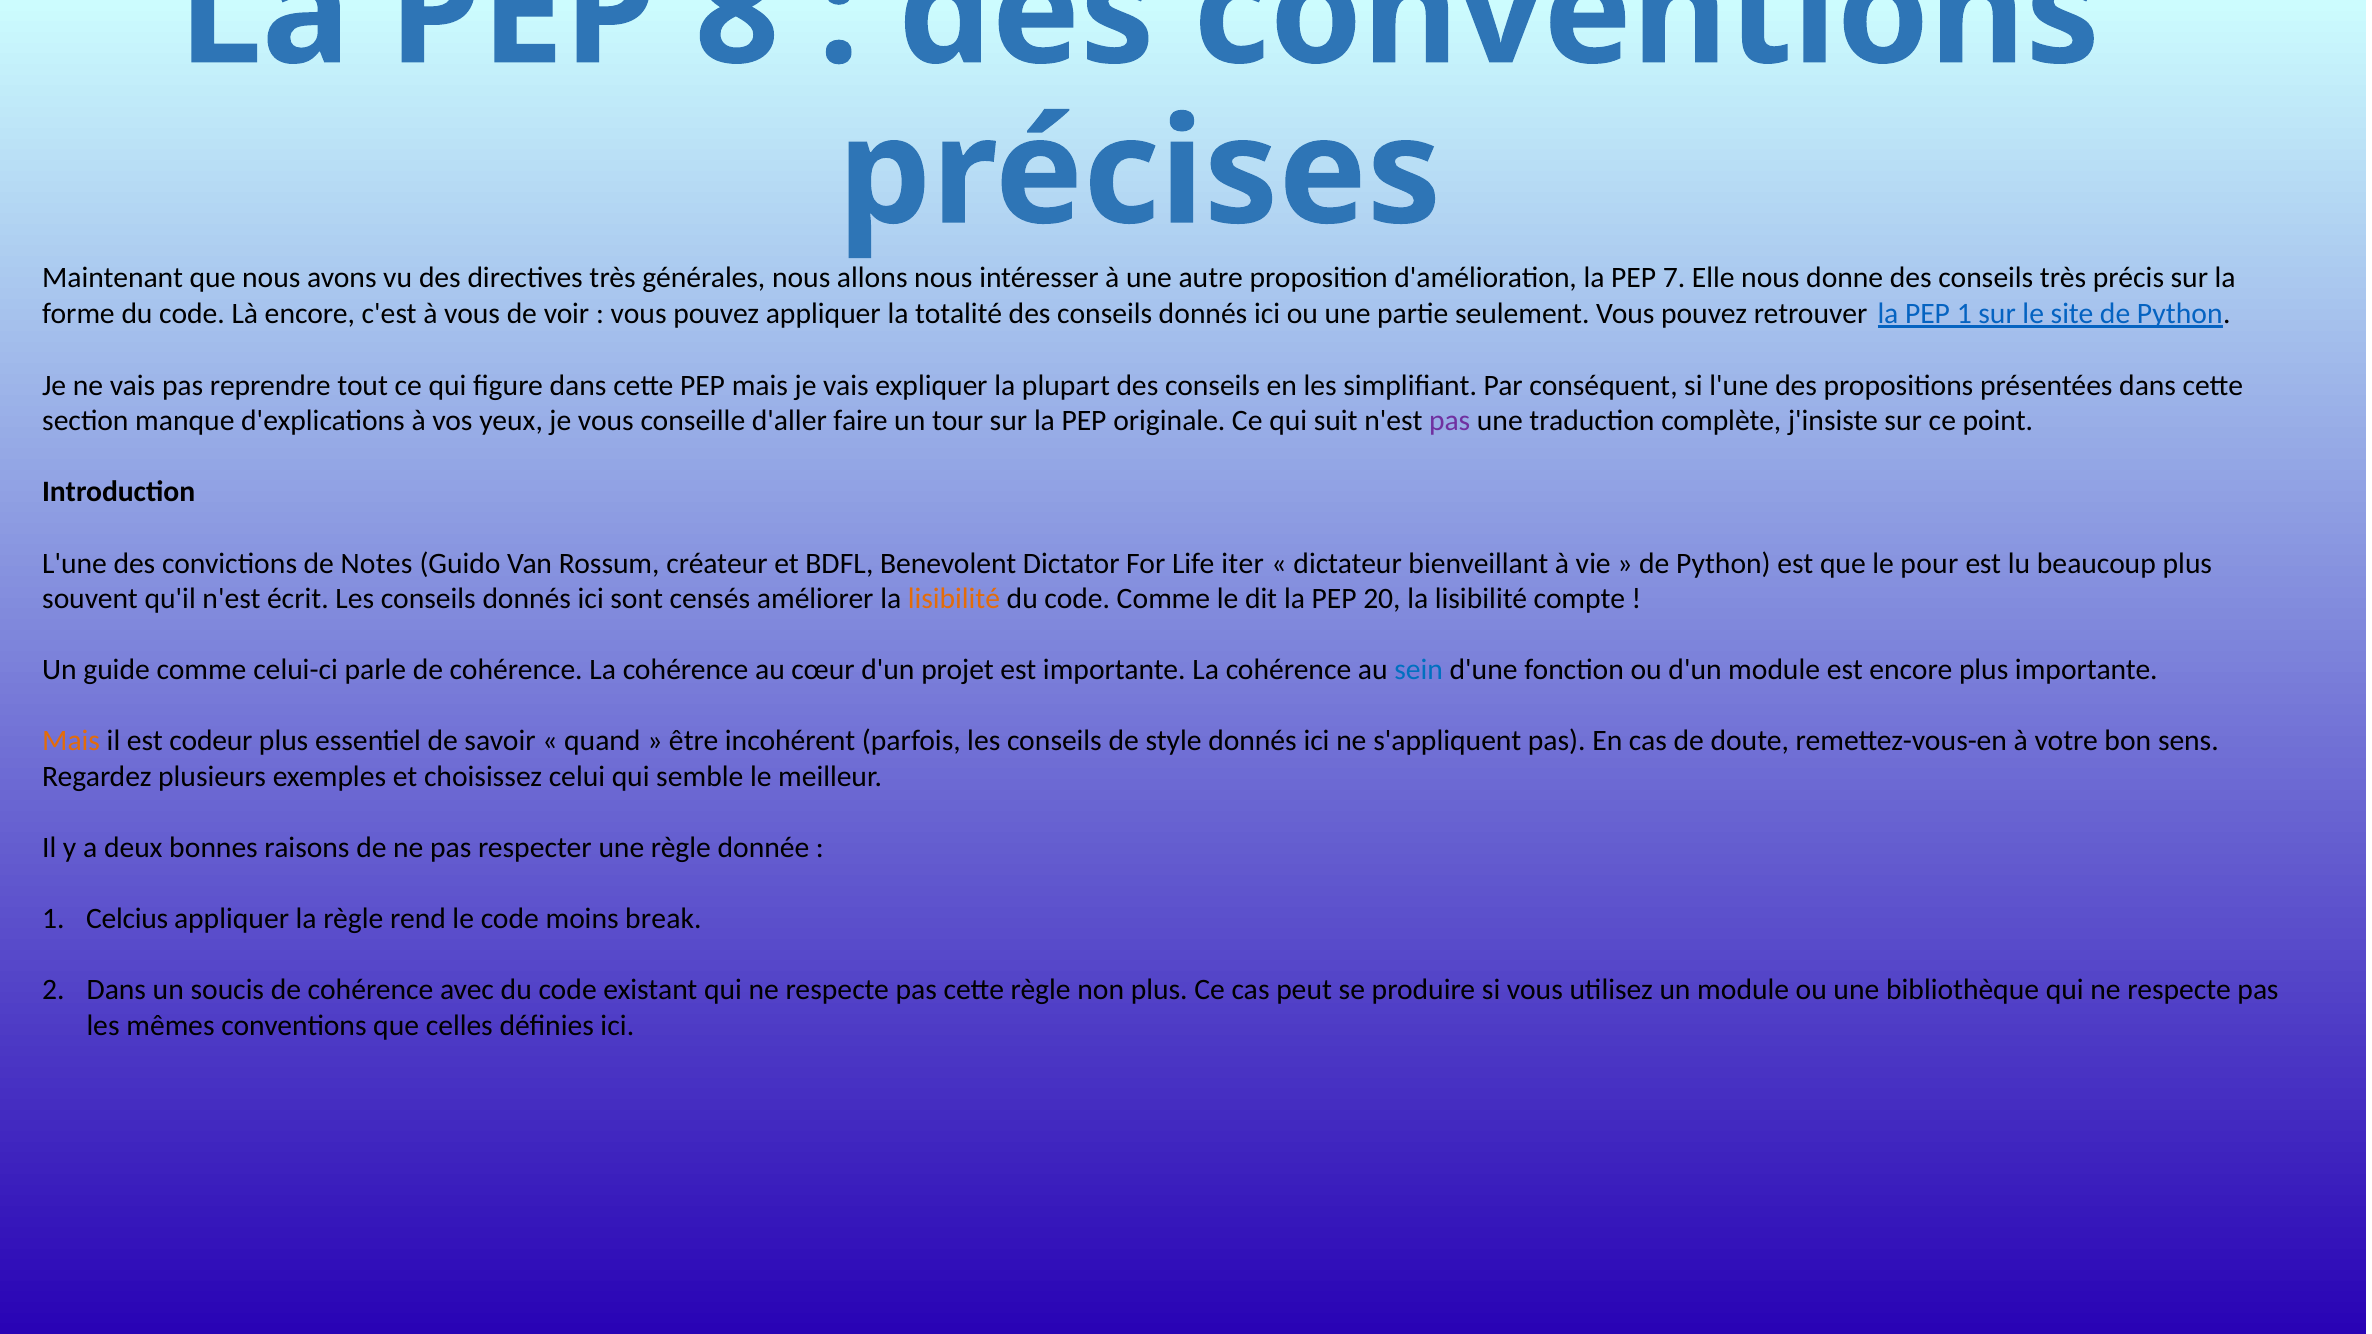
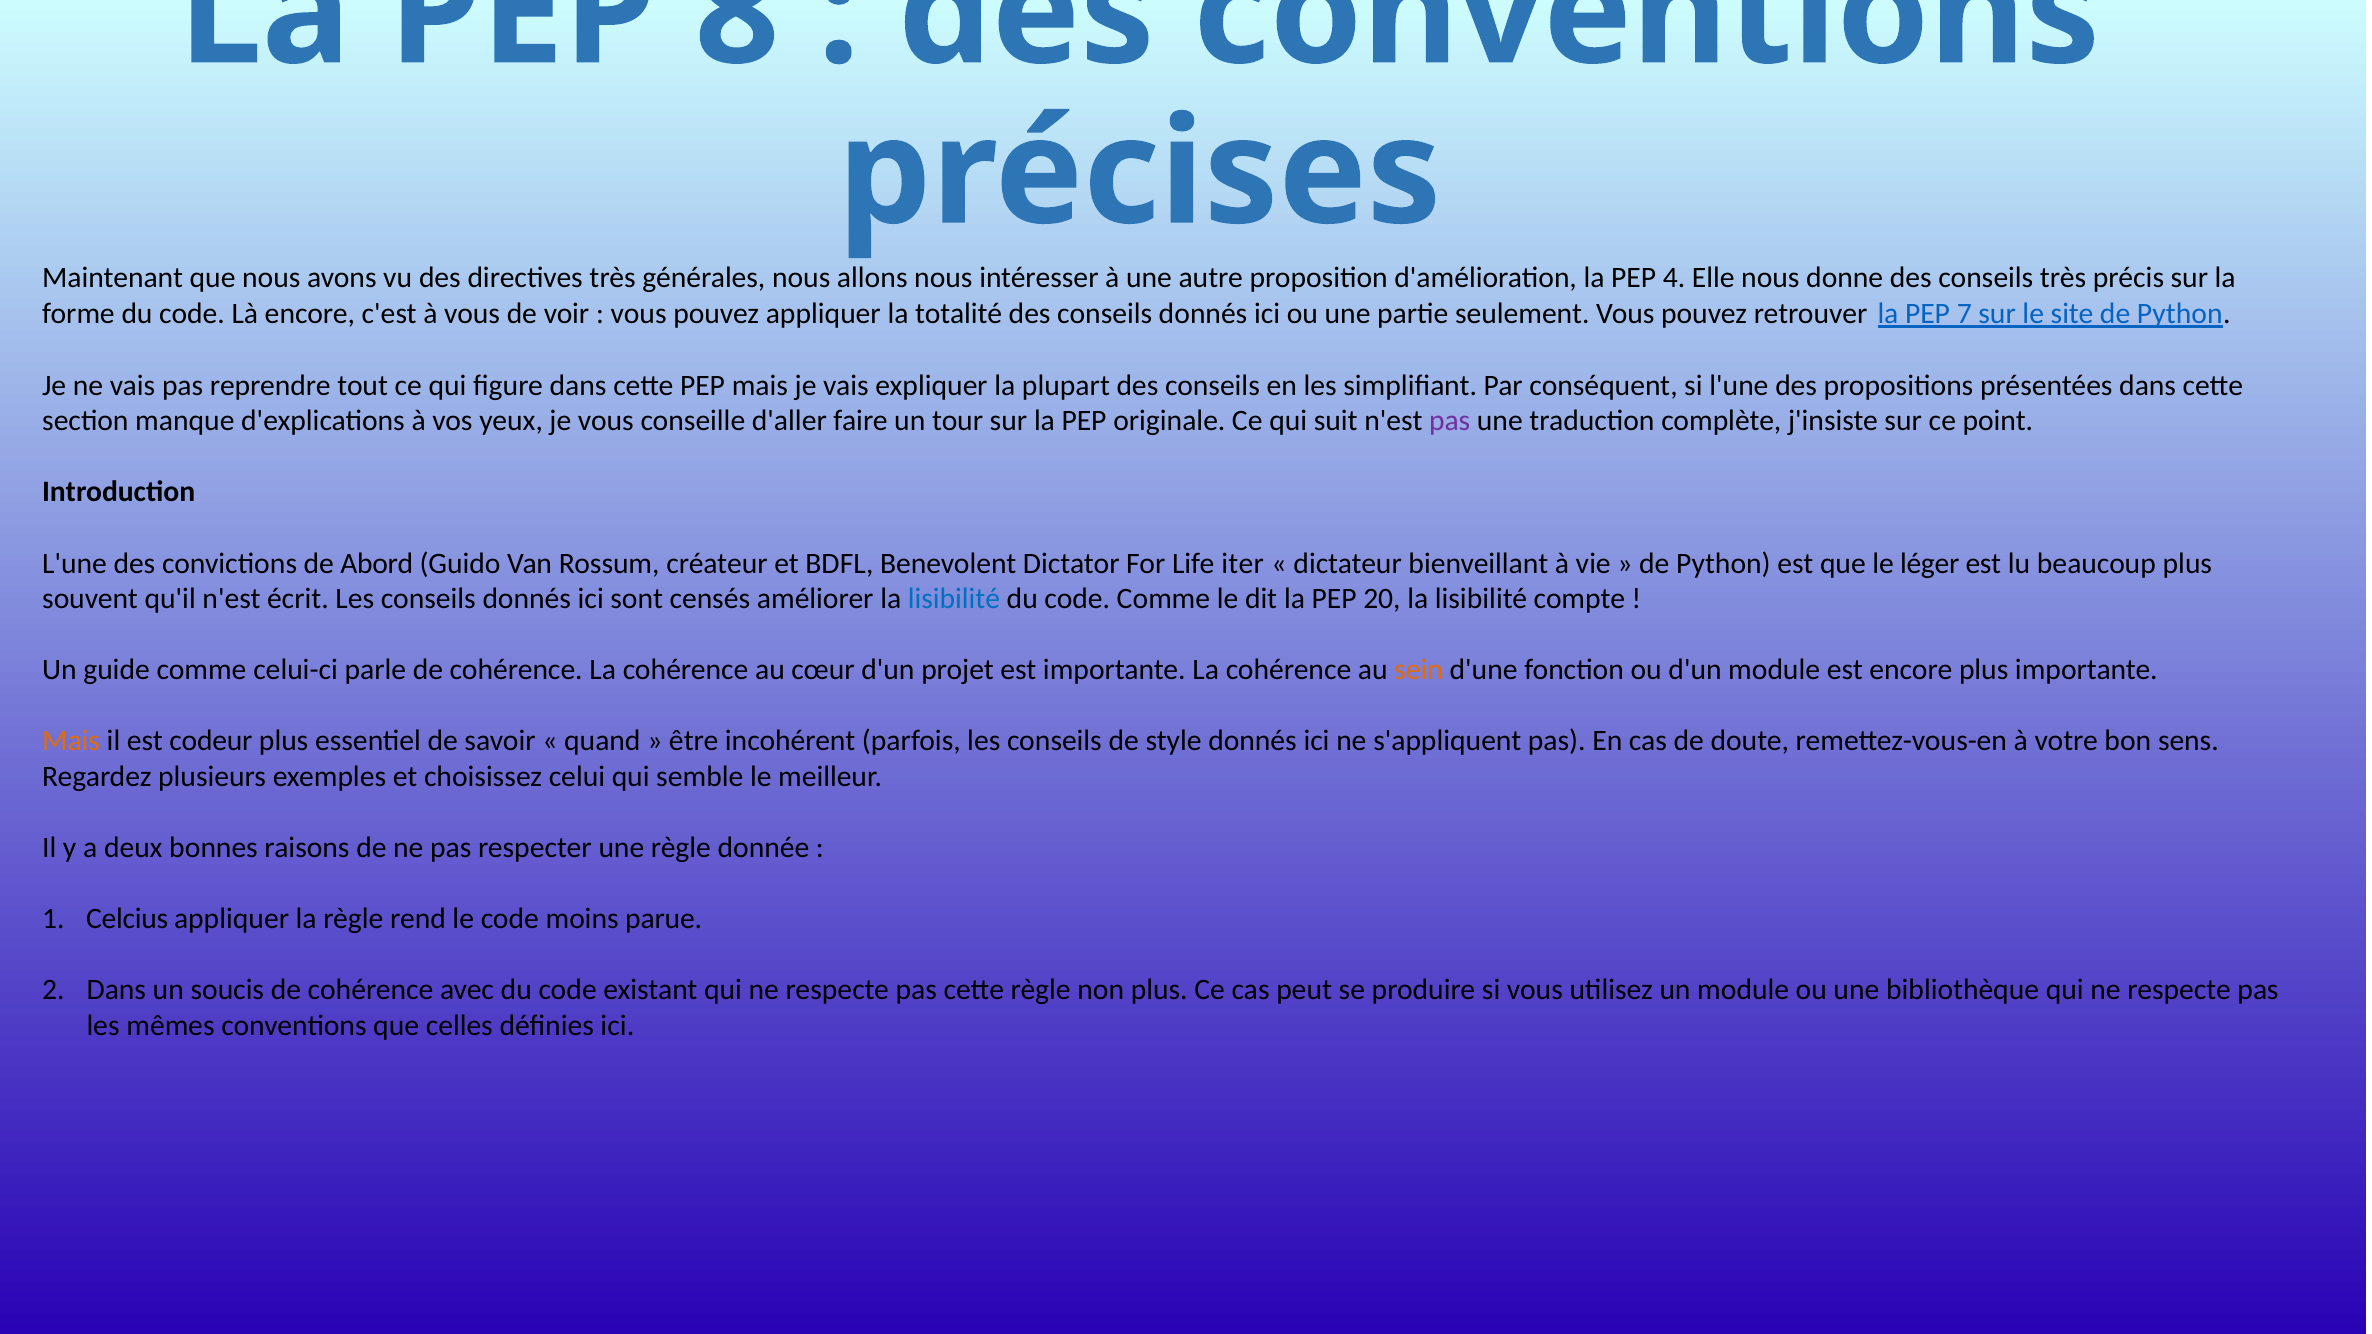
7: 7 -> 4
PEP 1: 1 -> 7
Notes: Notes -> Abord
pour: pour -> léger
lisibilité at (954, 599) colour: orange -> blue
sein colour: blue -> orange
break: break -> parue
